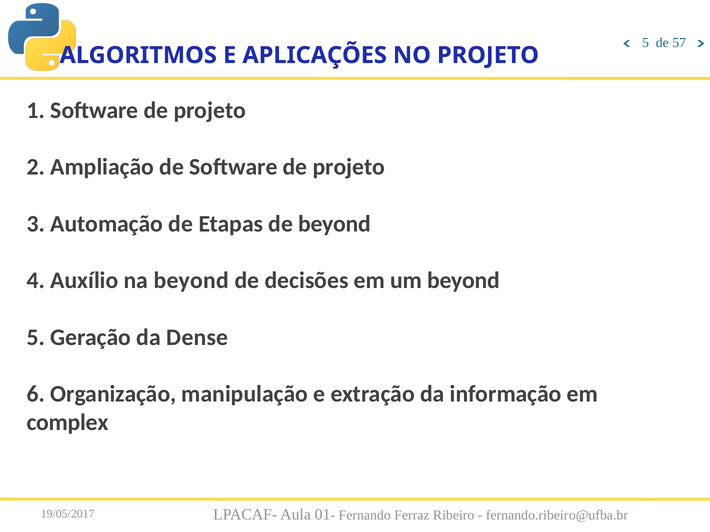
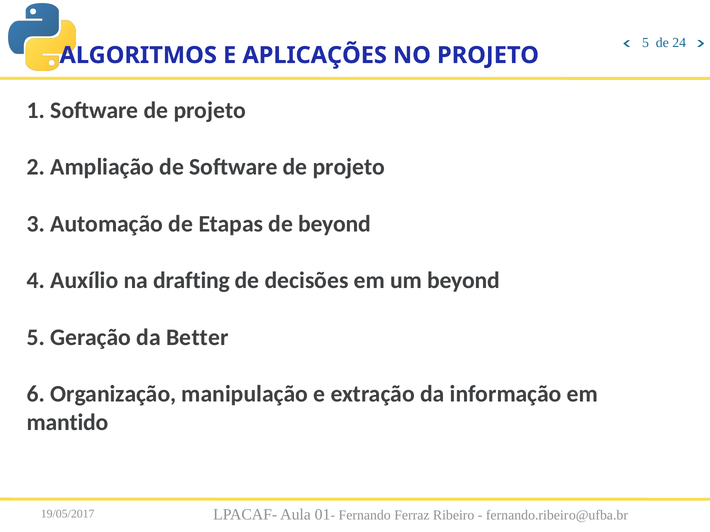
57: 57 -> 24
na beyond: beyond -> drafting
Dense: Dense -> Better
complex: complex -> mantido
